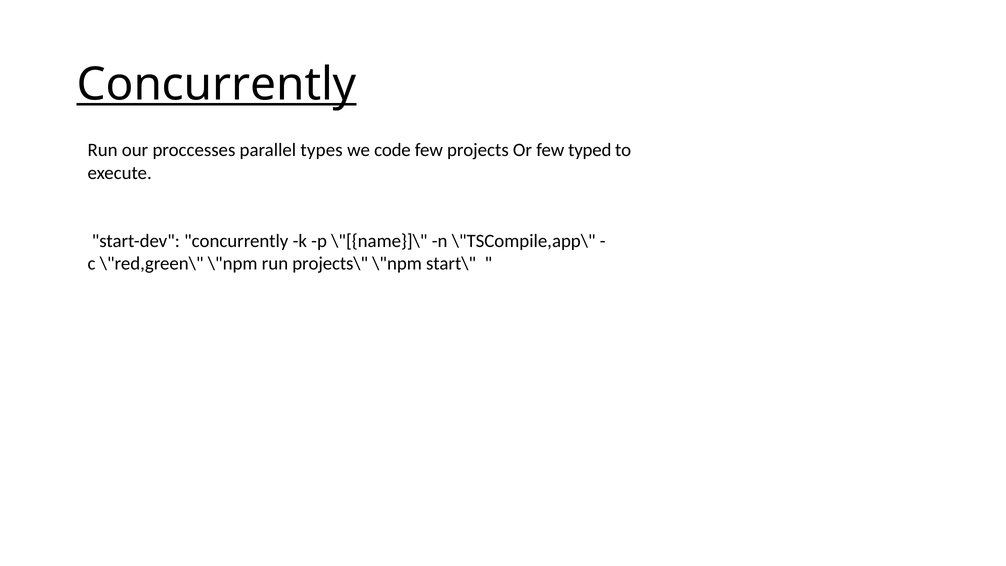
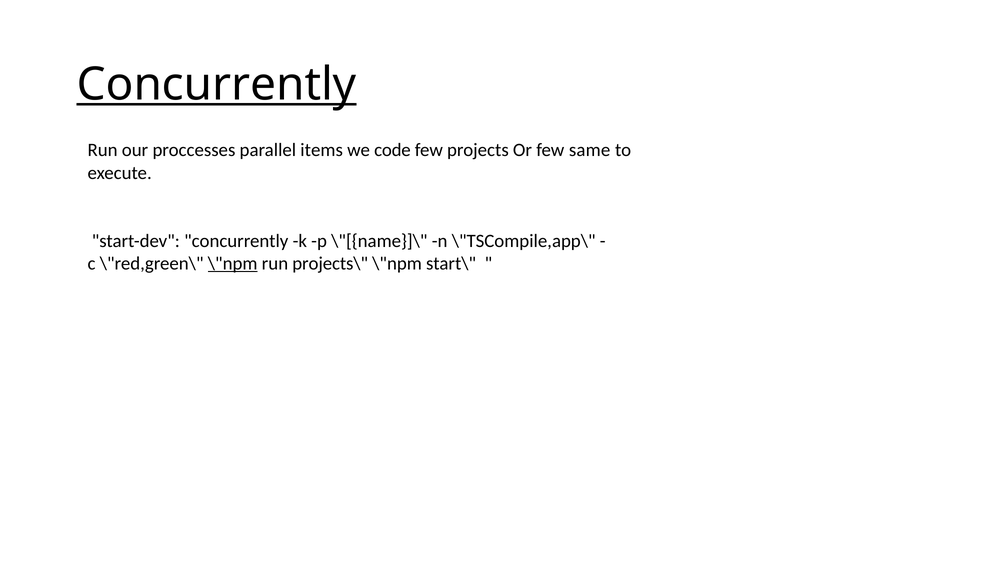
types: types -> items
typed: typed -> same
\"npm at (233, 263) underline: none -> present
